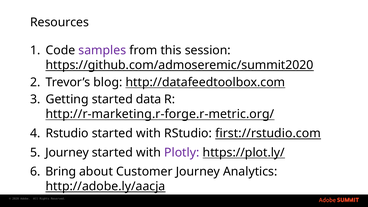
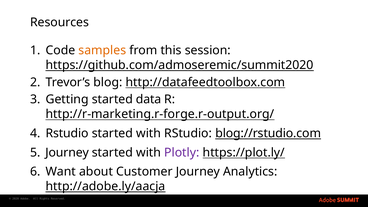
samples colour: purple -> orange
http://r-marketing.r-forge.r-metric.org/: http://r-marketing.r-forge.r-metric.org/ -> http://r-marketing.r-forge.r-output.org/
first://rstudio.com: first://rstudio.com -> blog://rstudio.com
Bring: Bring -> Want
